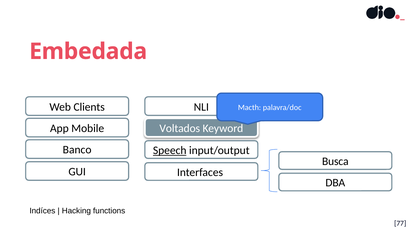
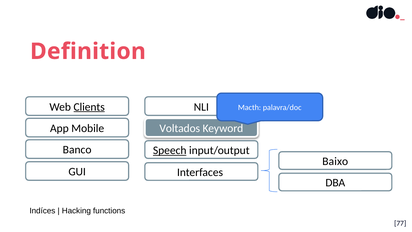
Embedada: Embedada -> Definition
Clients underline: none -> present
Busca: Busca -> Baixo
